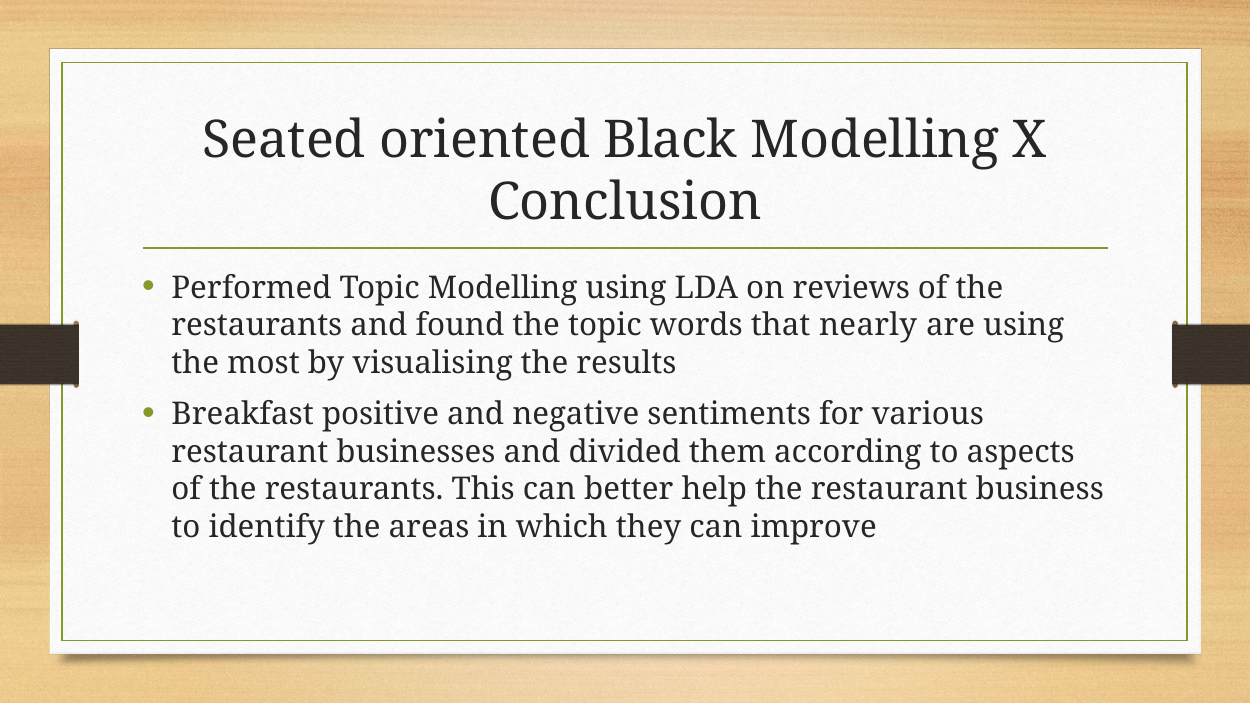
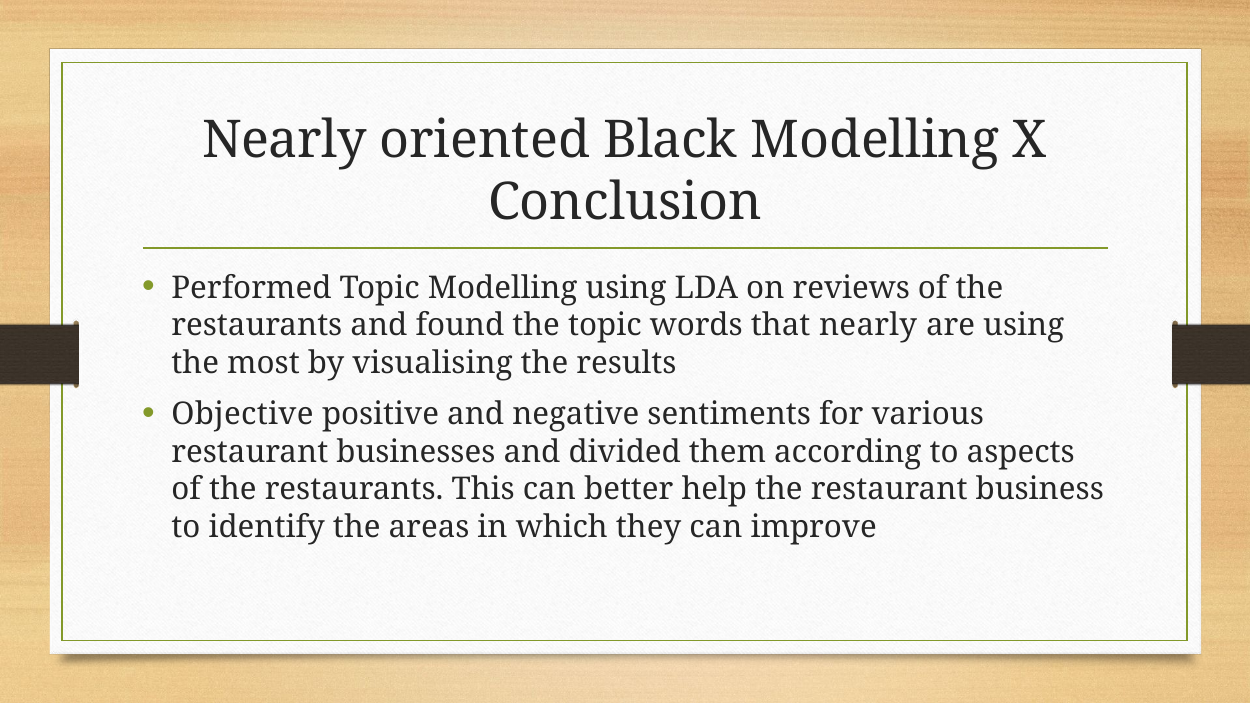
Seated at (284, 140): Seated -> Nearly
Breakfast: Breakfast -> Objective
